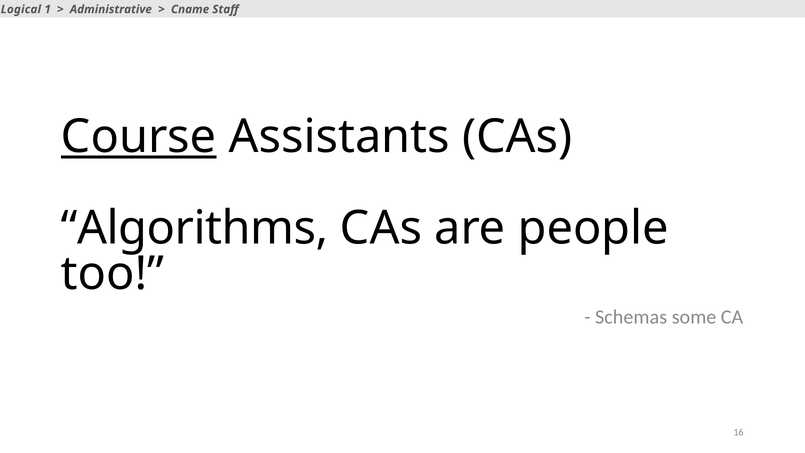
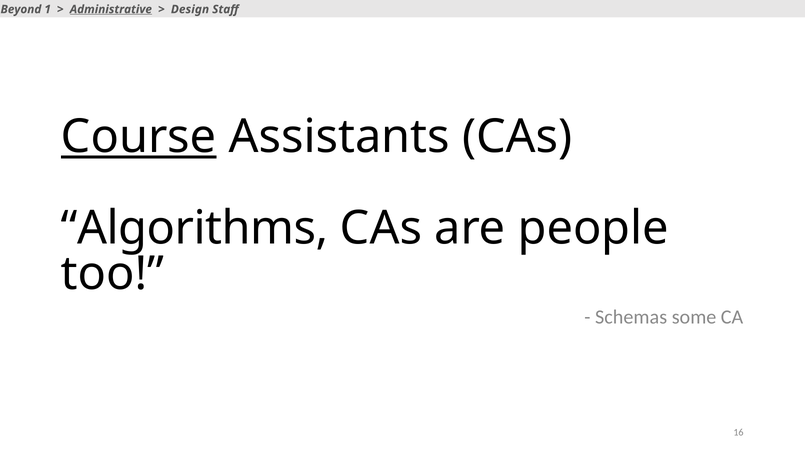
Logical: Logical -> Beyond
Administrative underline: none -> present
Cname: Cname -> Design
